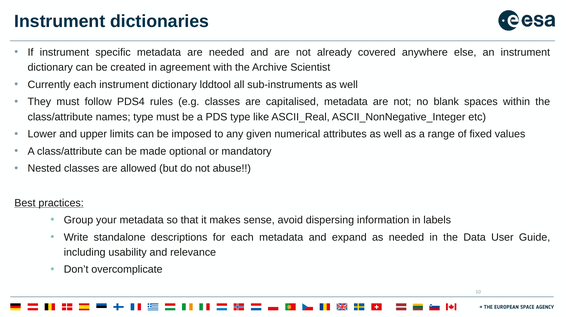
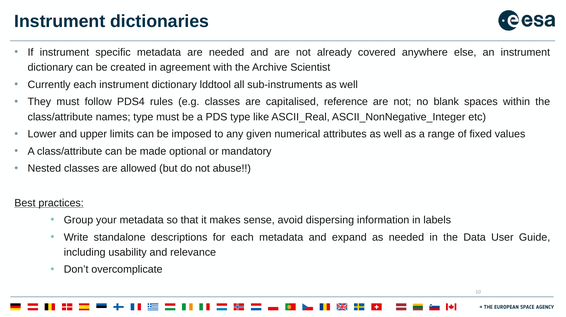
capitalised metadata: metadata -> reference
